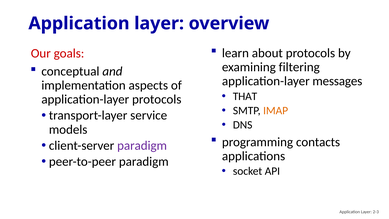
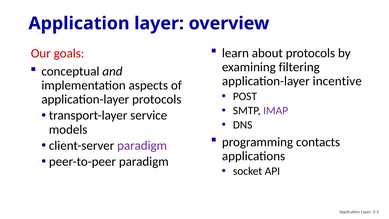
messages: messages -> incentive
THAT: THAT -> POST
IMAP colour: orange -> purple
